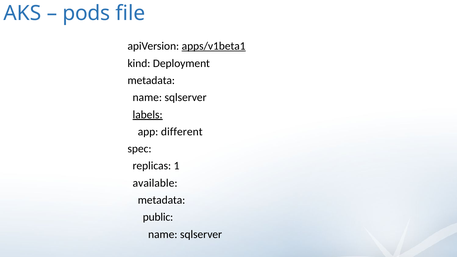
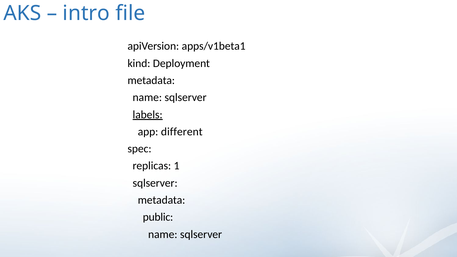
pods: pods -> intro
apps/v1beta1 underline: present -> none
available at (155, 183): available -> sqlserver
